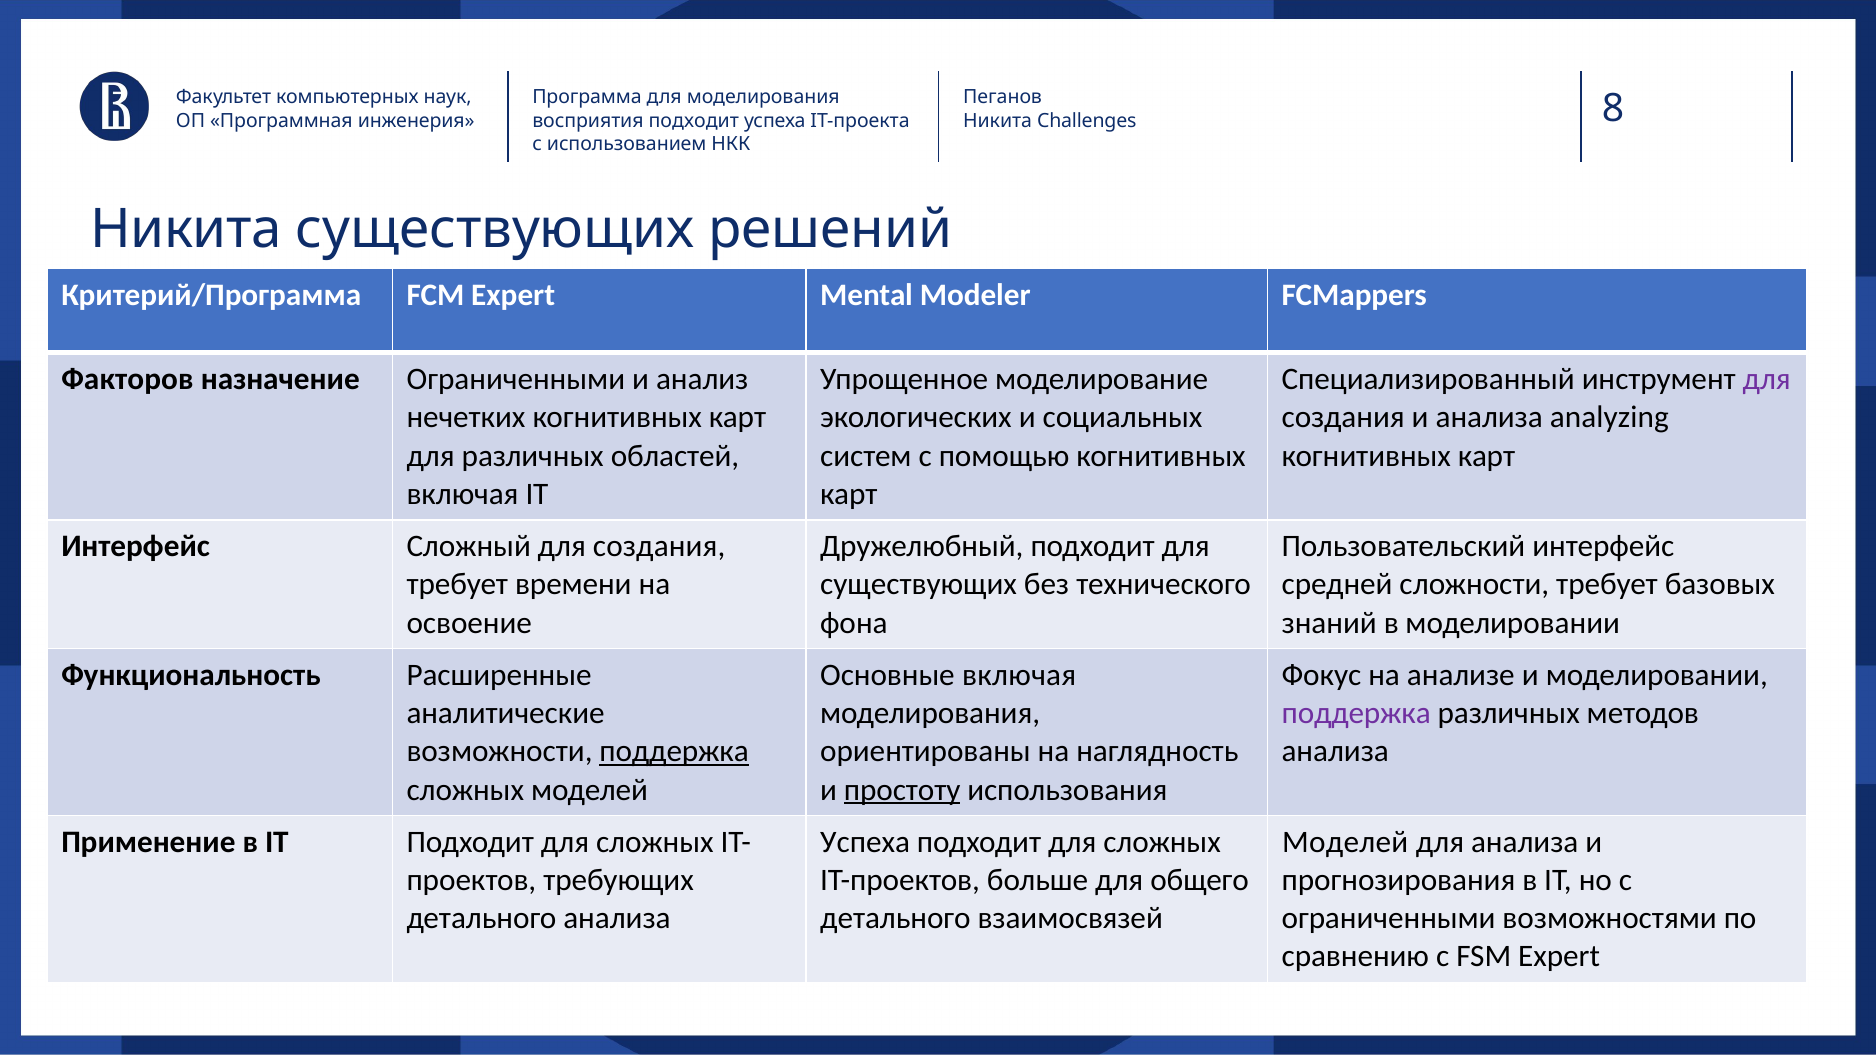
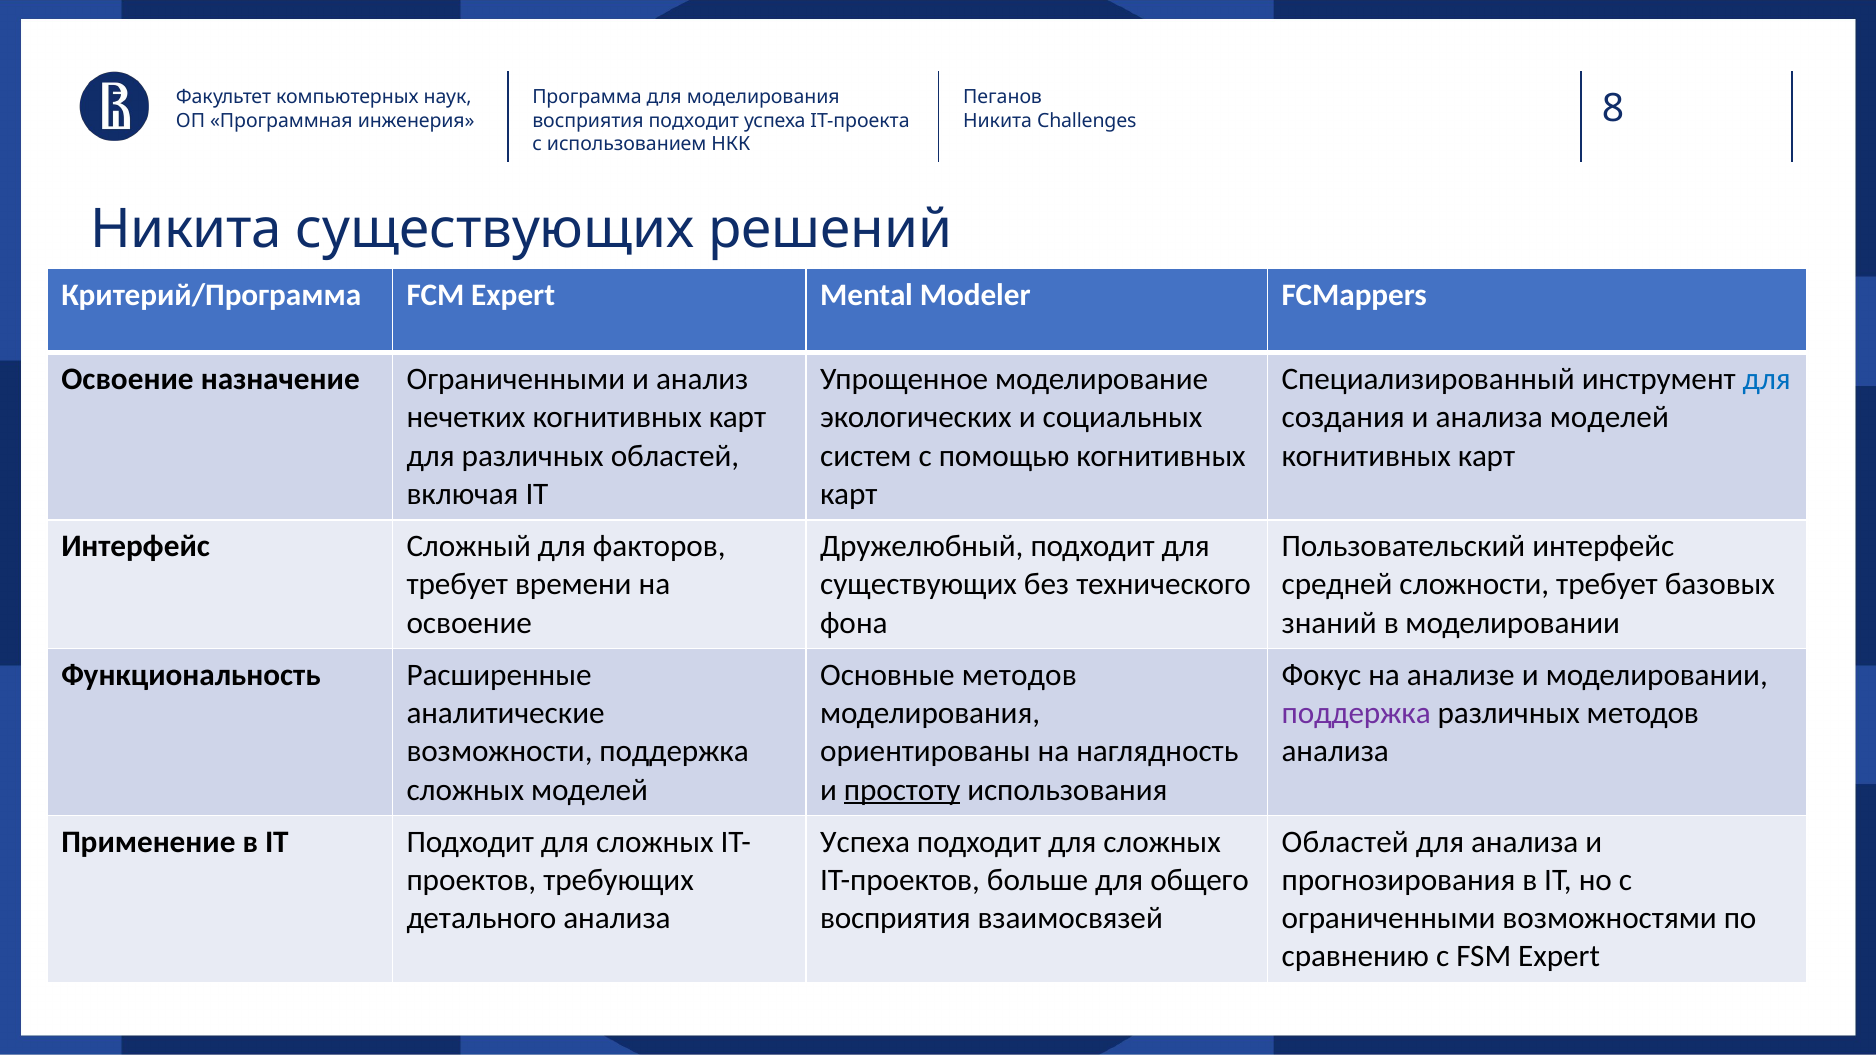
Факторов at (127, 379): Факторов -> Освоение
для at (1767, 379) colour: purple -> blue
анализа analyzing: analyzing -> моделей
Сложный для создания: создания -> факторов
Основные включая: включая -> методов
поддержка at (674, 752) underline: present -> none
Моделей at (1345, 842): Моделей -> Областей
детального at (895, 919): детального -> восприятия
